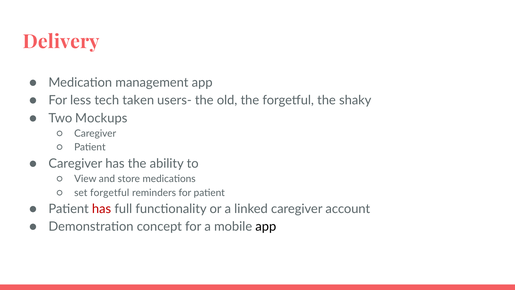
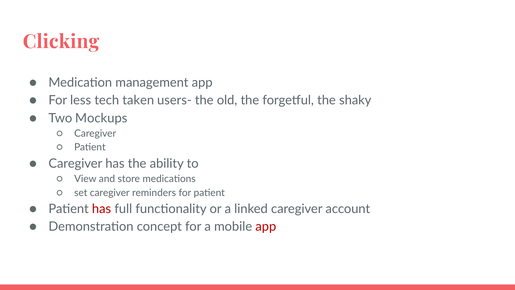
Delivery: Delivery -> Clicking
set forgetful: forgetful -> caregiver
app at (266, 227) colour: black -> red
